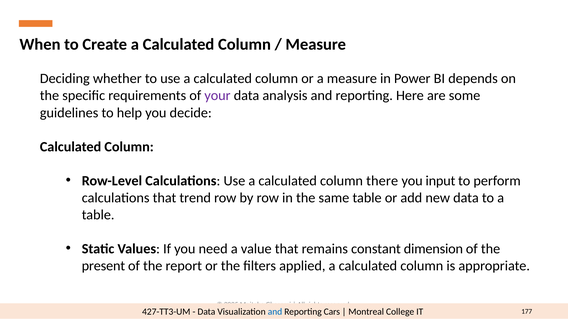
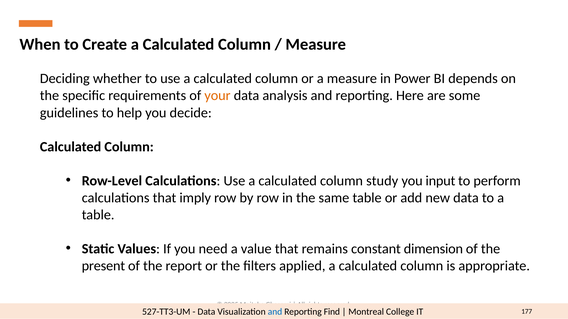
your colour: purple -> orange
there: there -> study
trend: trend -> imply
427-TT3-UM: 427-TT3-UM -> 527-TT3-UM
Cars: Cars -> Find
